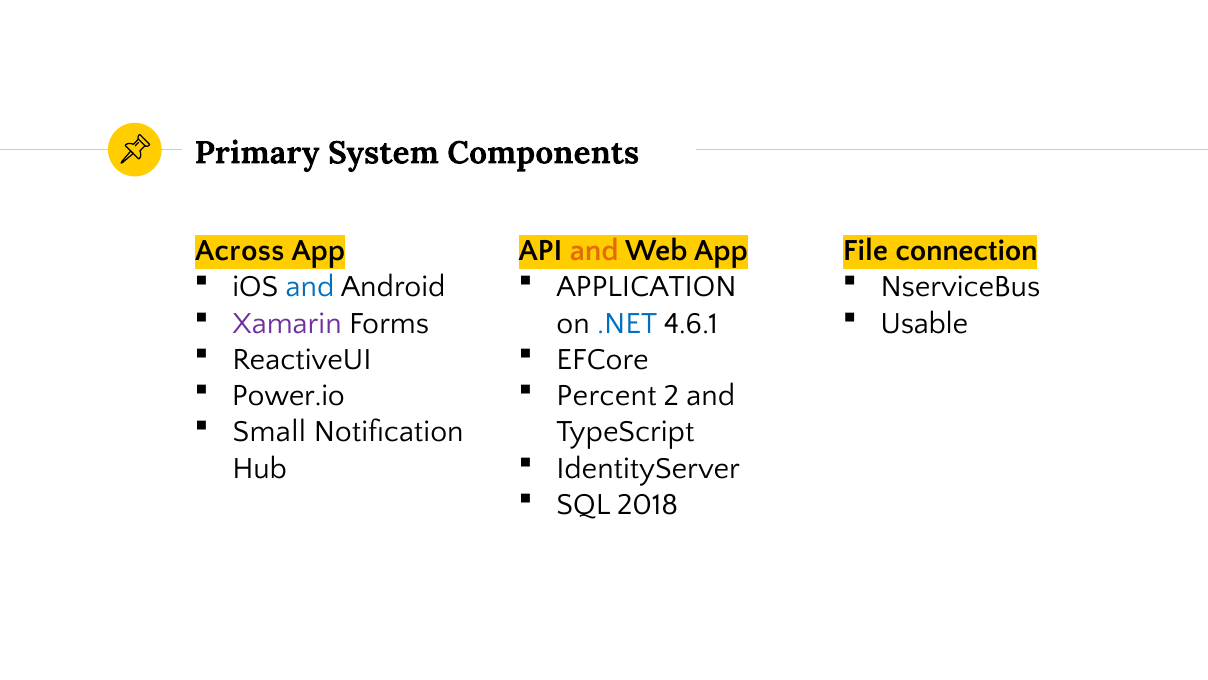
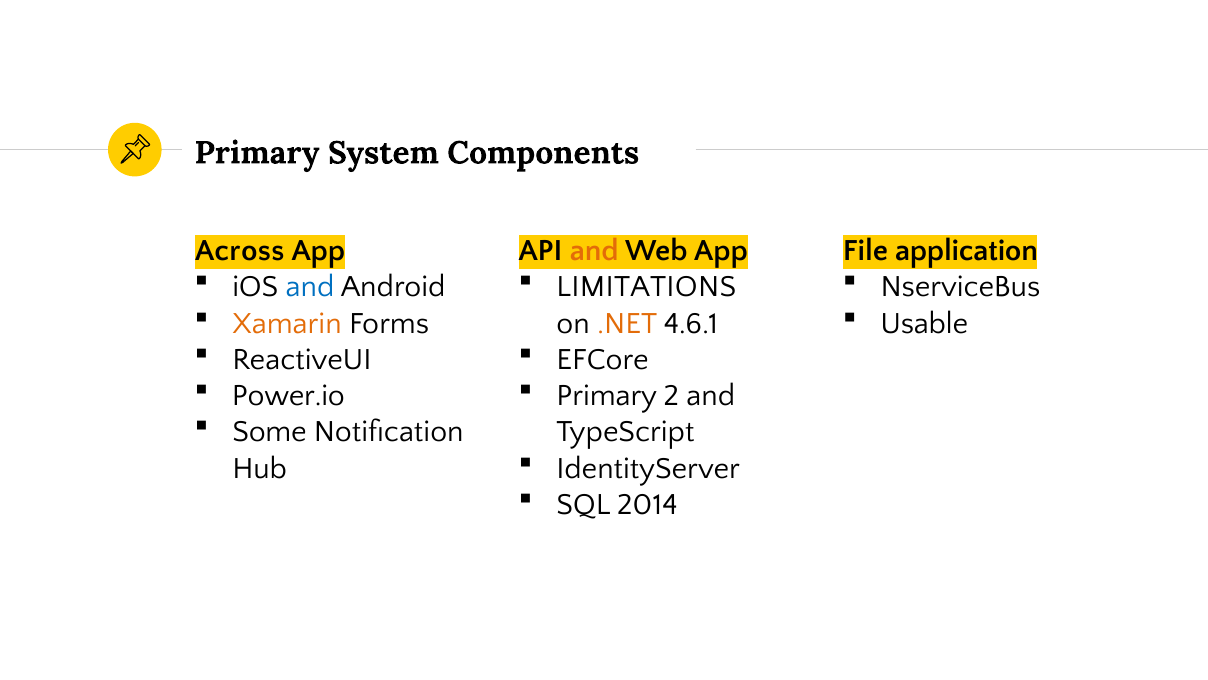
connection: connection -> application
APPLICATION: APPLICATION -> LIMITATIONS
Xamarin colour: purple -> orange
.NET colour: blue -> orange
Percent at (607, 395): Percent -> Primary
Small: Small -> Some
2018: 2018 -> 2014
